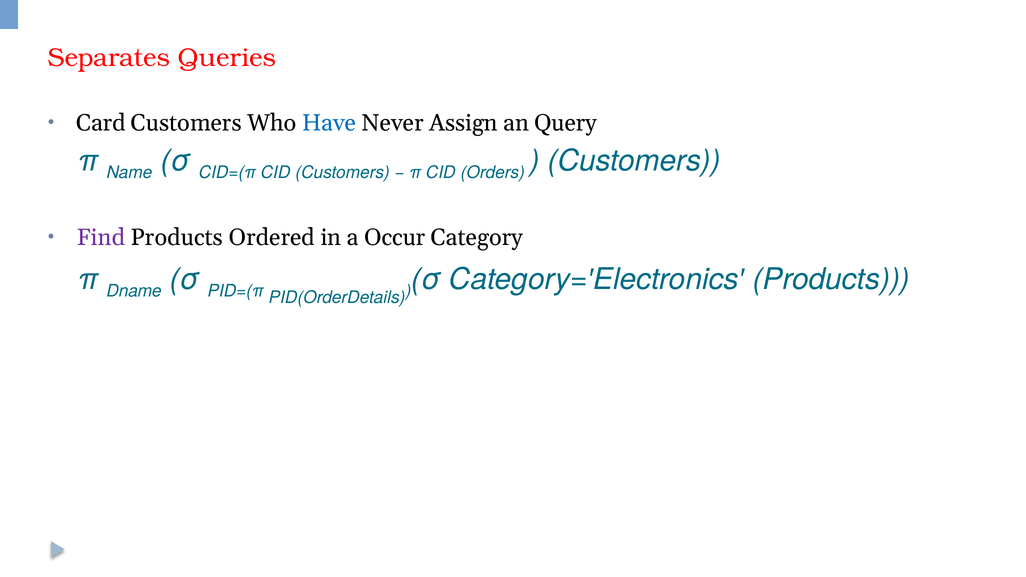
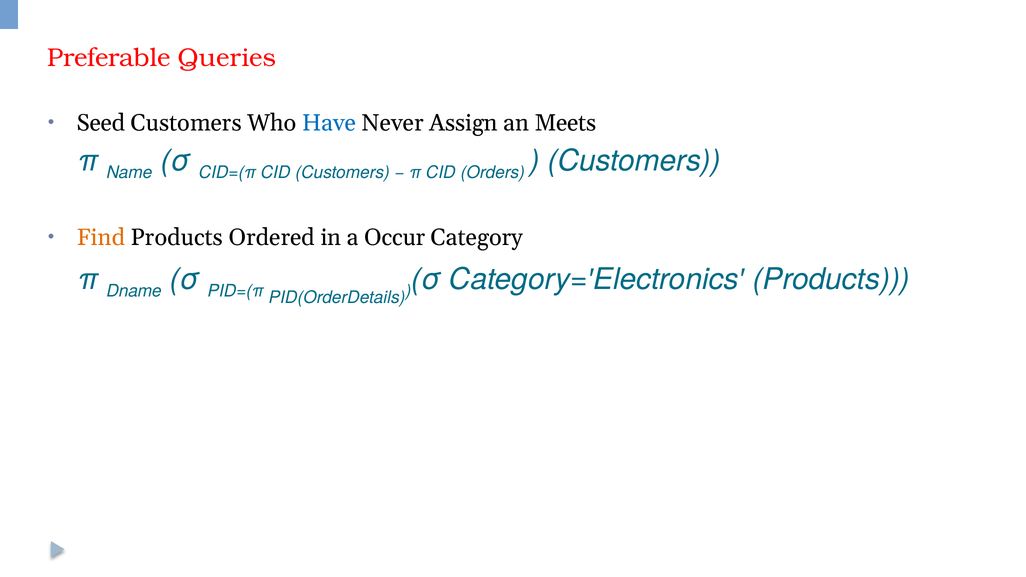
Separates: Separates -> Preferable
Card: Card -> Seed
Query: Query -> Meets
Find colour: purple -> orange
